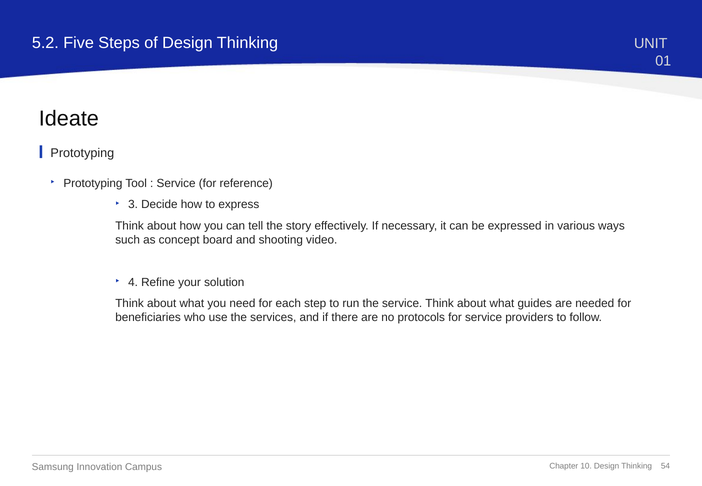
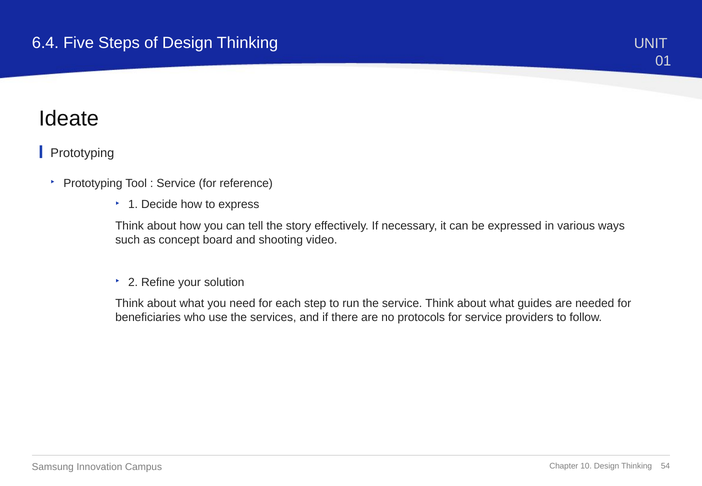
5.2: 5.2 -> 6.4
3: 3 -> 1
4: 4 -> 2
